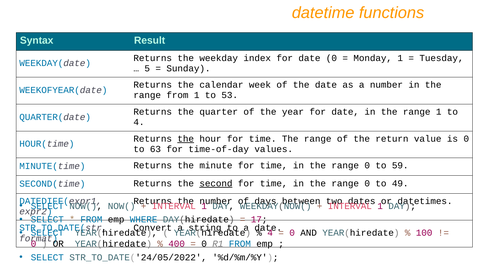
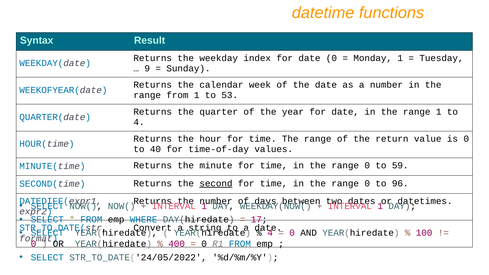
5: 5 -> 9
the at (186, 139) underline: present -> none
63: 63 -> 40
49: 49 -> 96
